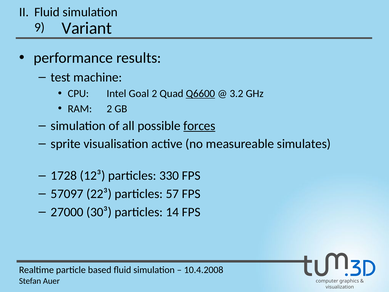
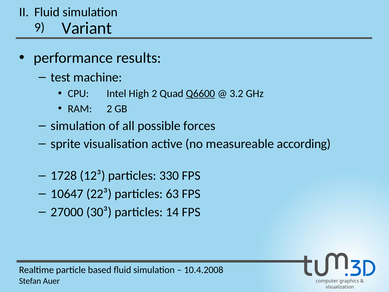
Goal: Goal -> High
forces underline: present -> none
simulates: simulates -> according
57097: 57097 -> 10647
57: 57 -> 63
